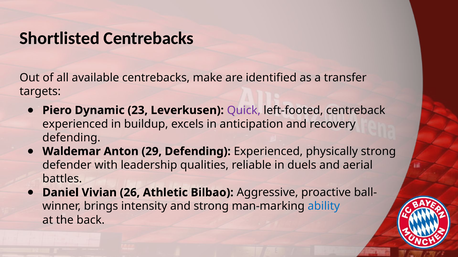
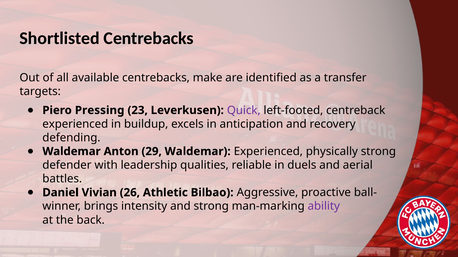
Dynamic: Dynamic -> Pressing
29 Defending: Defending -> Waldemar
ability colour: blue -> purple
